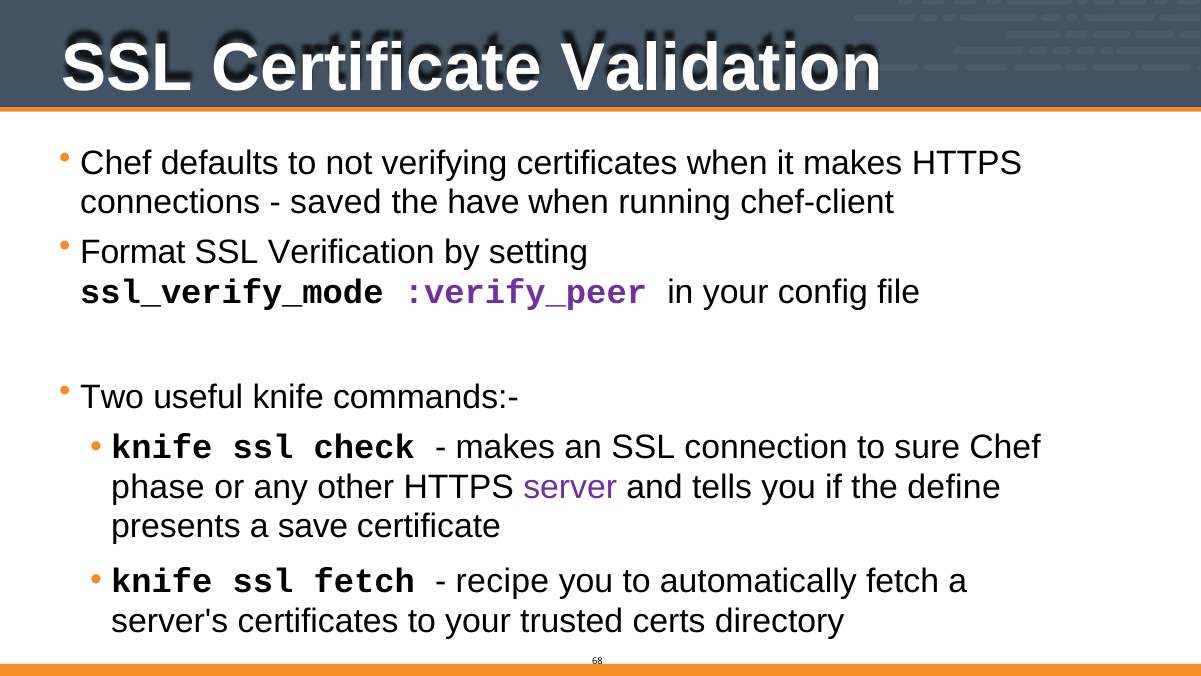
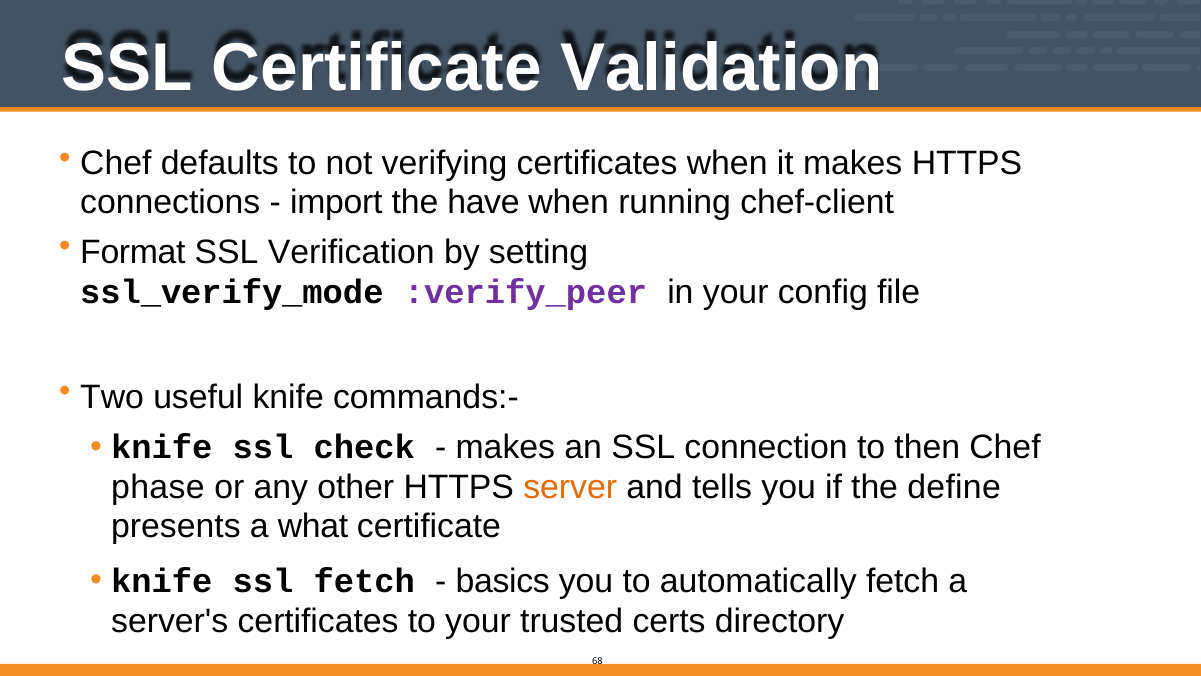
saved: saved -> import
sure: sure -> then
server colour: purple -> orange
save: save -> what
recipe: recipe -> basics
